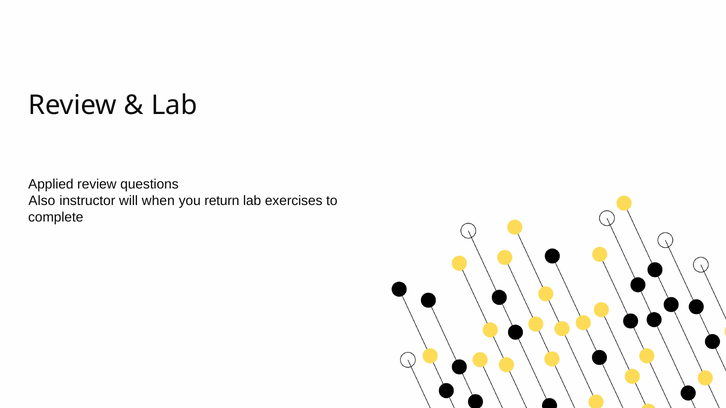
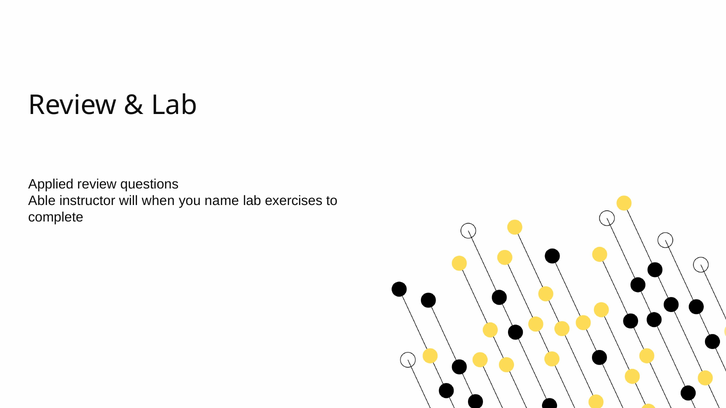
Also: Also -> Able
return: return -> name
